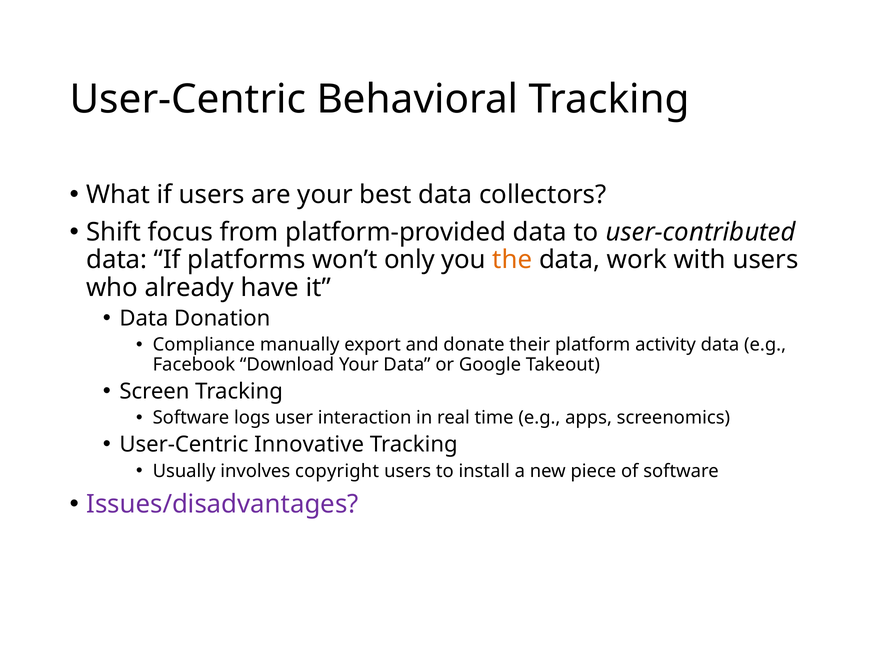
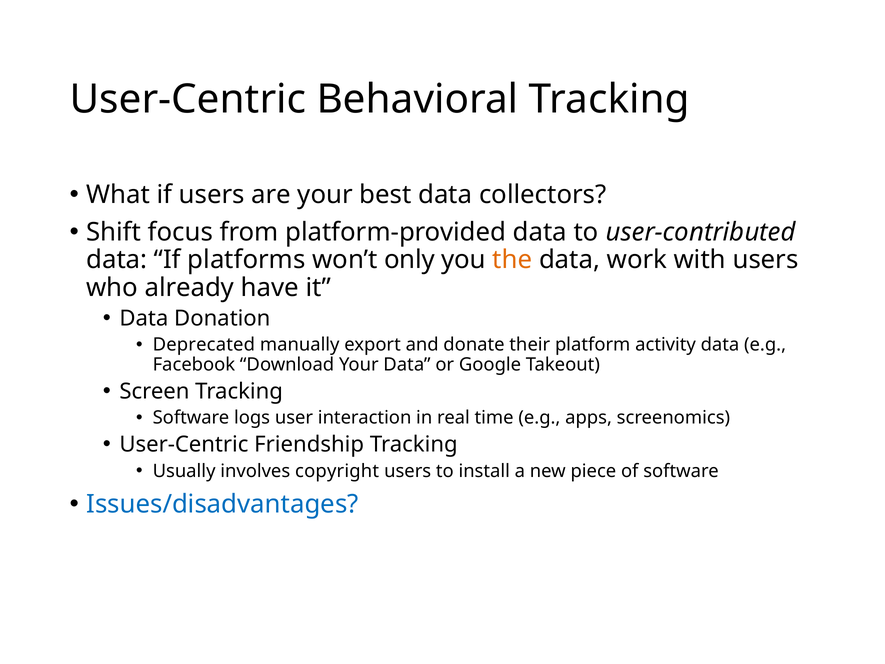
Compliance: Compliance -> Deprecated
Innovative: Innovative -> Friendship
Issues/disadvantages colour: purple -> blue
